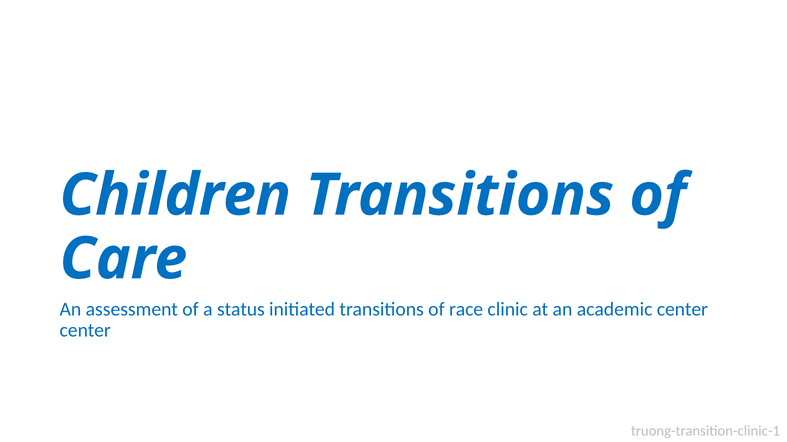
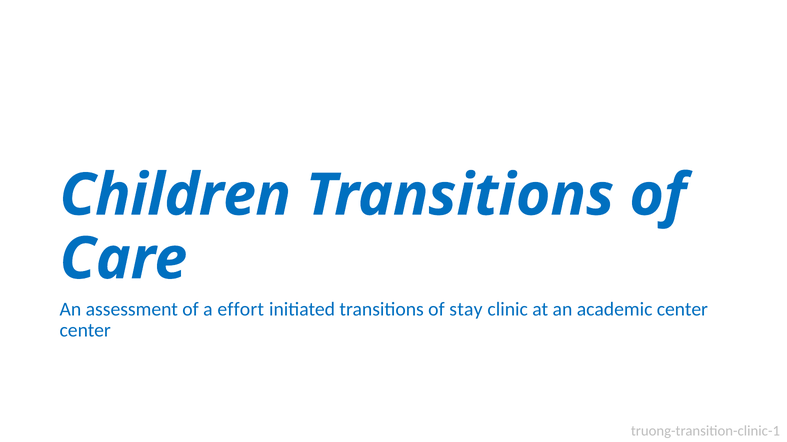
status: status -> effort
race: race -> stay
